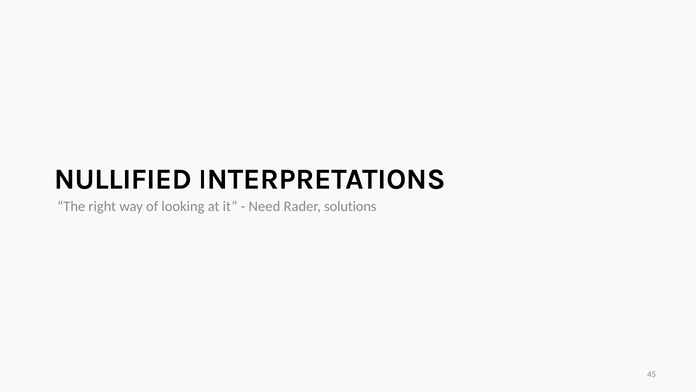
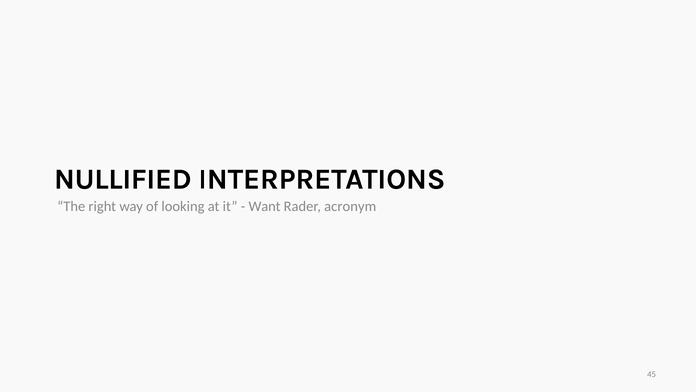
Need: Need -> Want
solutions: solutions -> acronym
